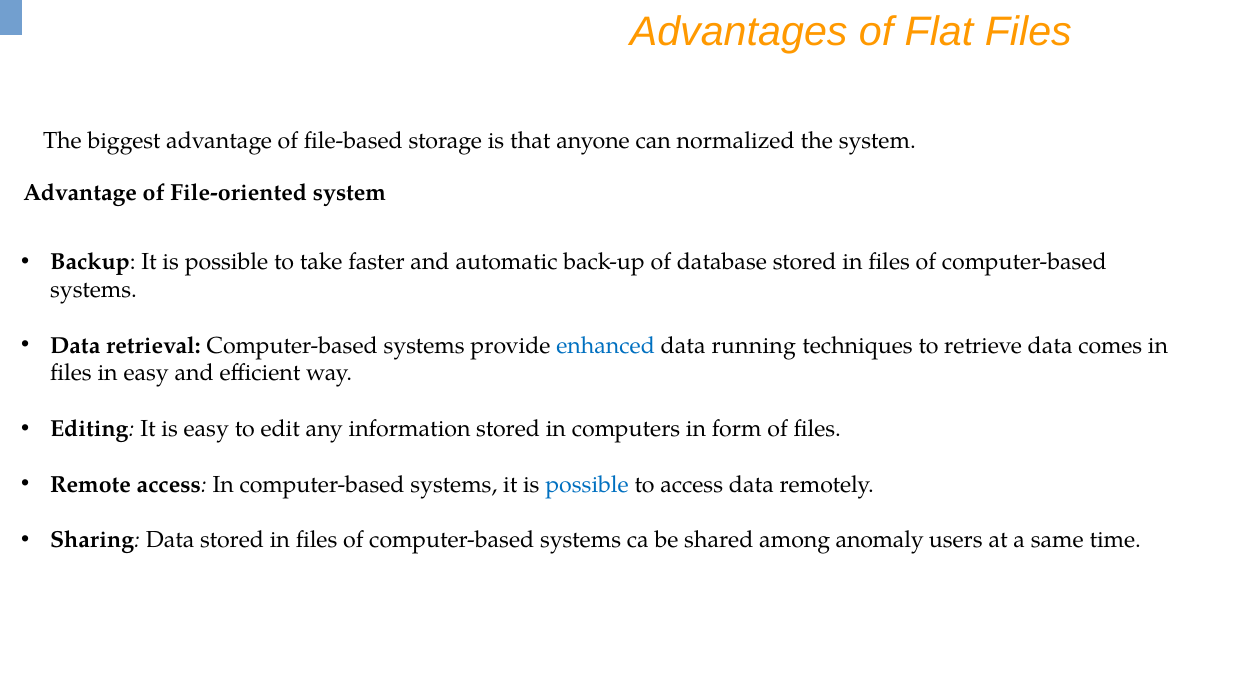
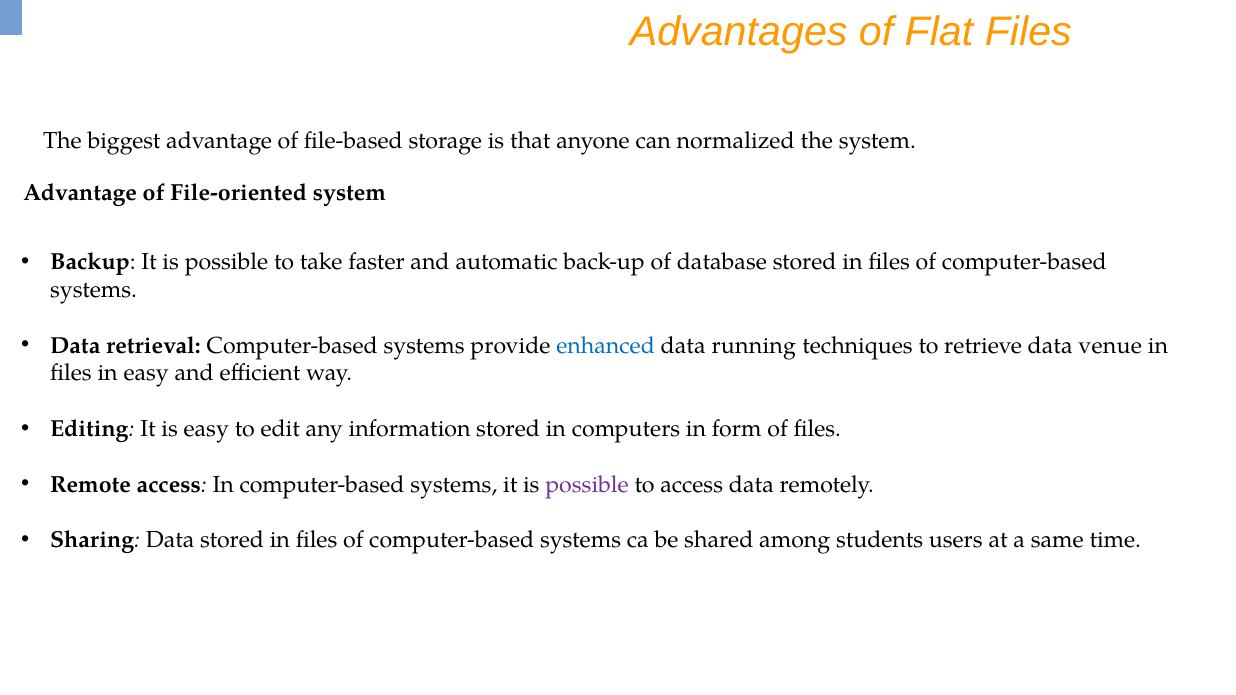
comes: comes -> venue
possible at (587, 485) colour: blue -> purple
anomaly: anomaly -> students
